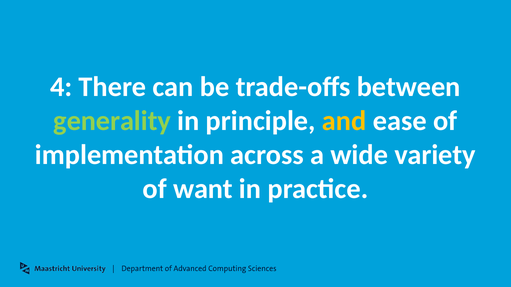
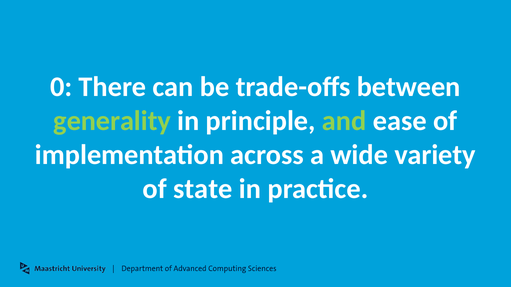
4: 4 -> 0
and colour: yellow -> light green
want: want -> state
